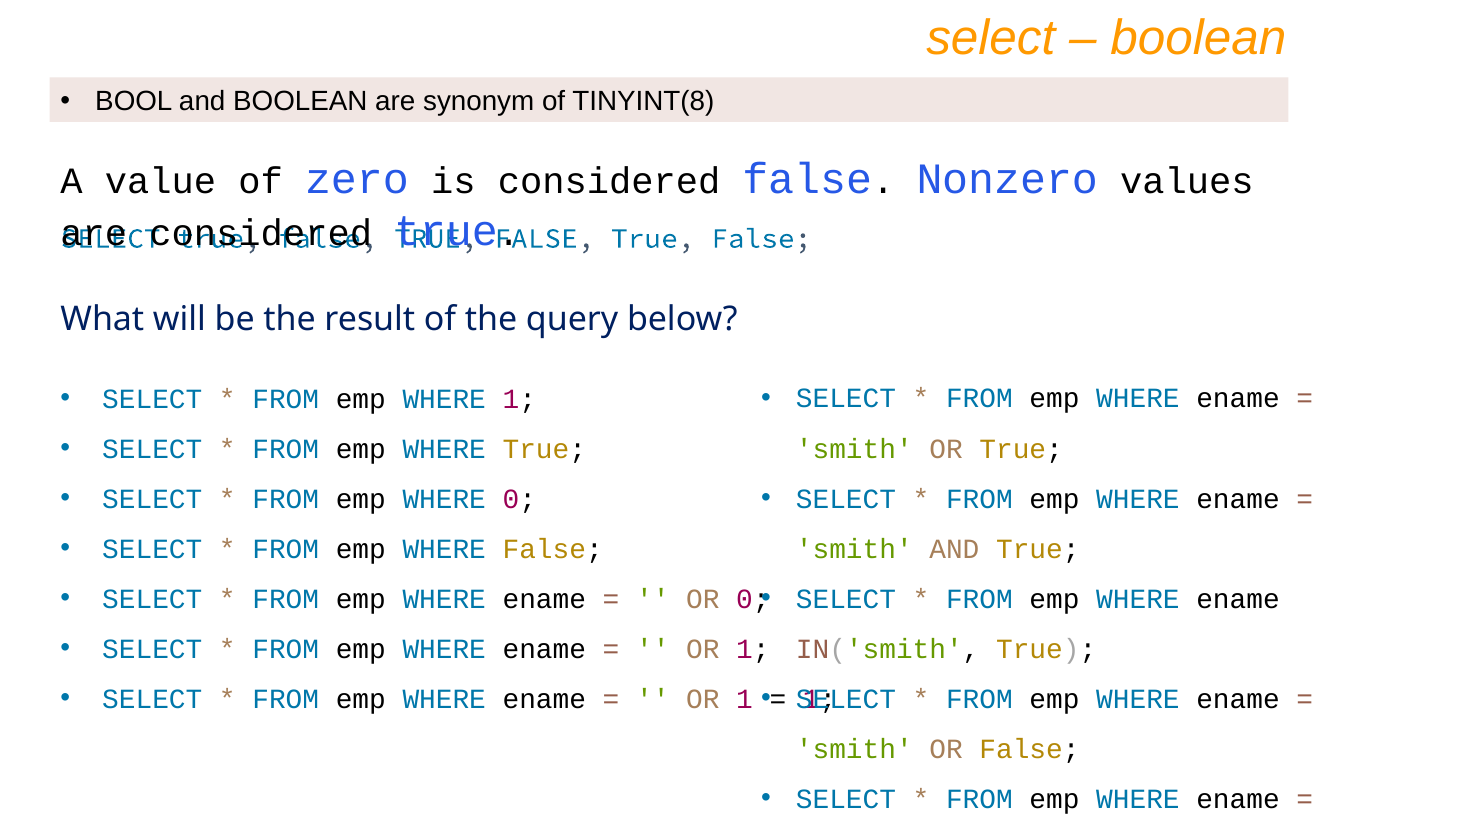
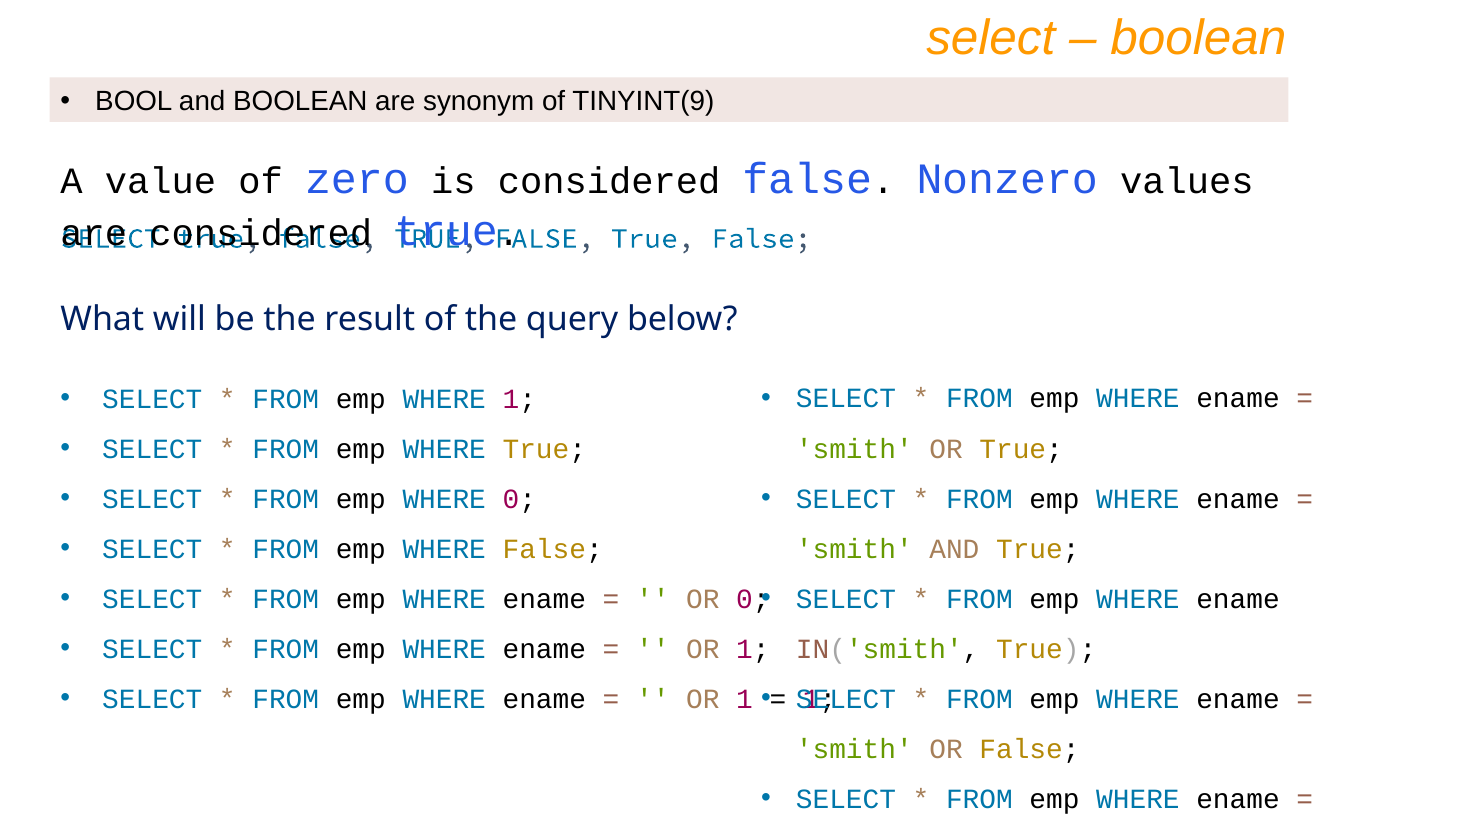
TINYINT(8: TINYINT(8 -> TINYINT(9
